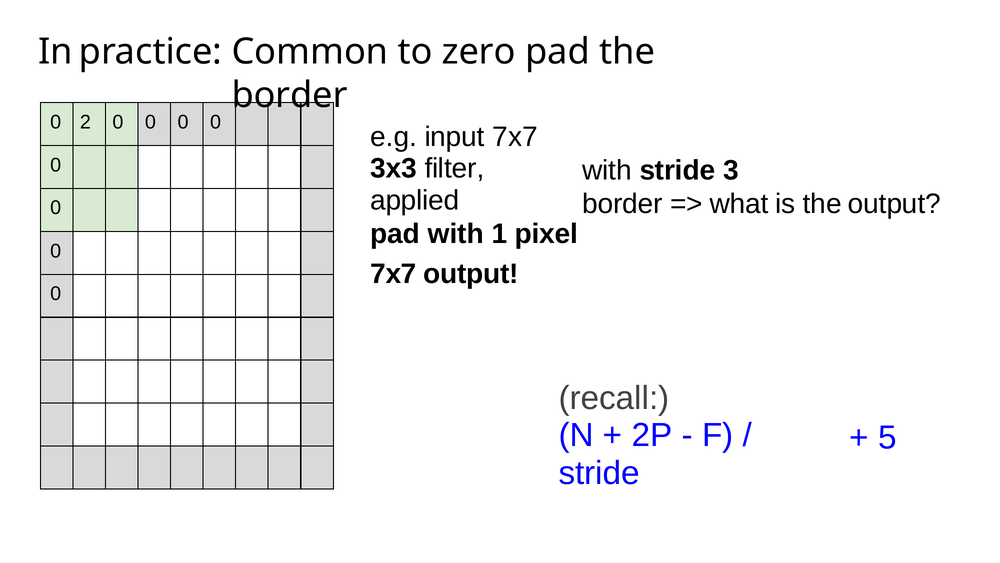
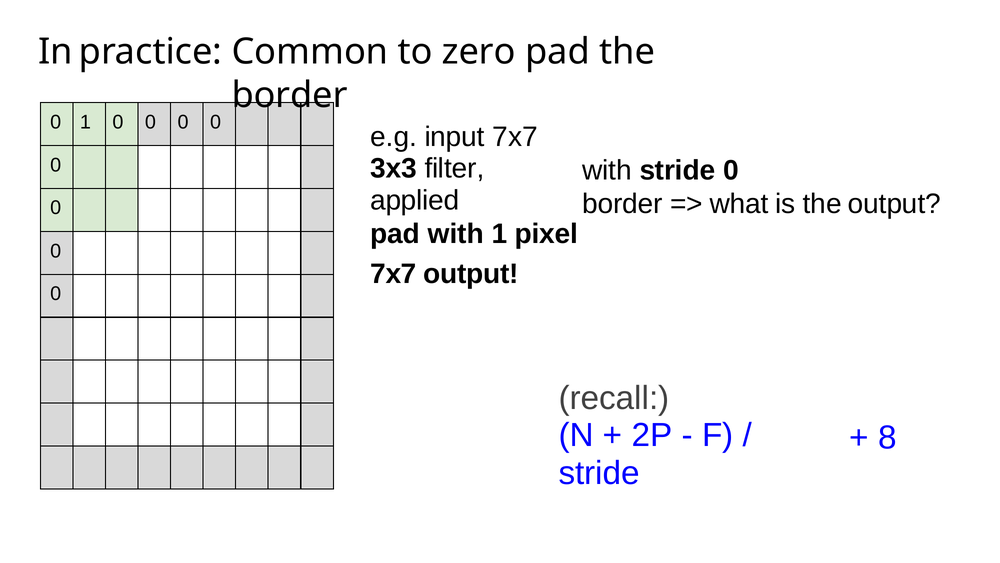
0 2: 2 -> 1
stride 3: 3 -> 0
5: 5 -> 8
